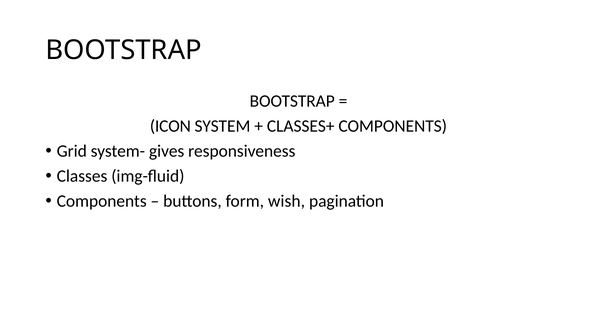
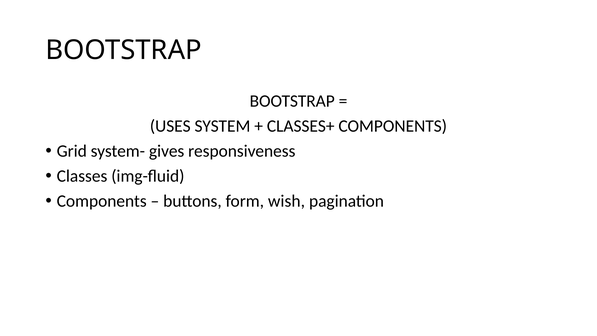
ICON: ICON -> USES
